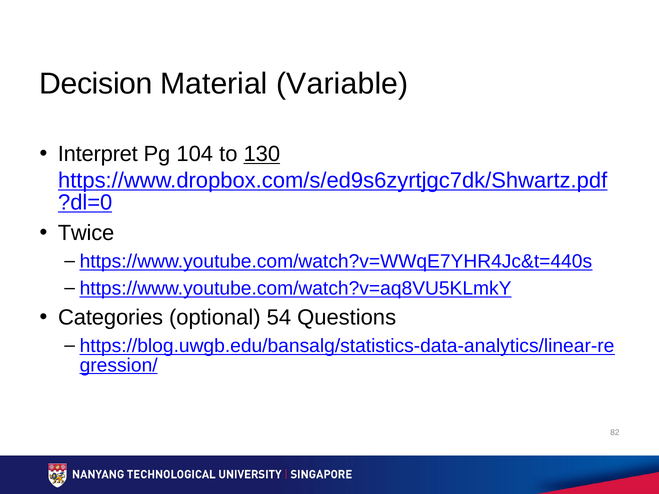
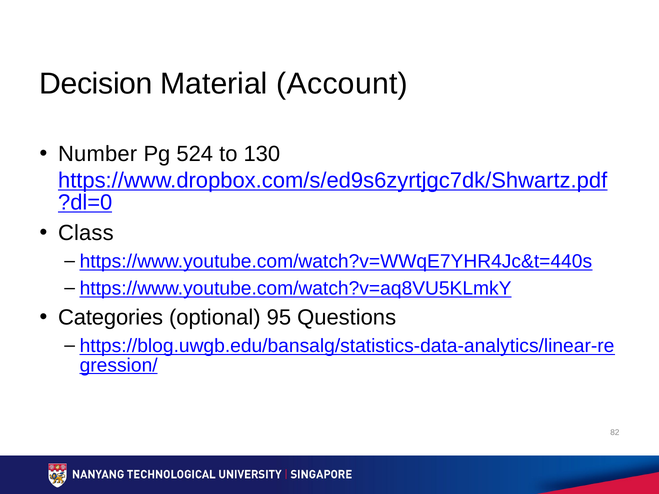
Variable: Variable -> Account
Interpret: Interpret -> Number
104: 104 -> 524
130 underline: present -> none
Twice: Twice -> Class
54: 54 -> 95
